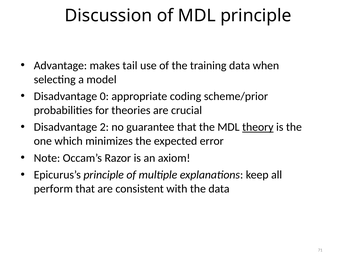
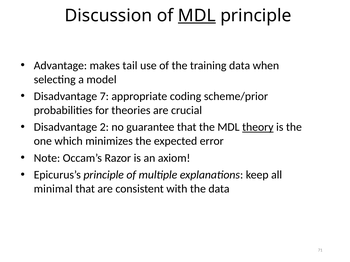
MDL at (197, 16) underline: none -> present
0: 0 -> 7
perform: perform -> minimal
